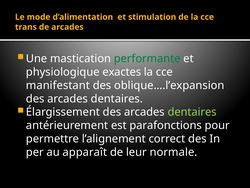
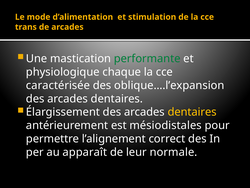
exactes: exactes -> chaque
manifestant: manifestant -> caractérisée
dentaires at (192, 112) colour: light green -> yellow
parafonctions: parafonctions -> mésiodistales
